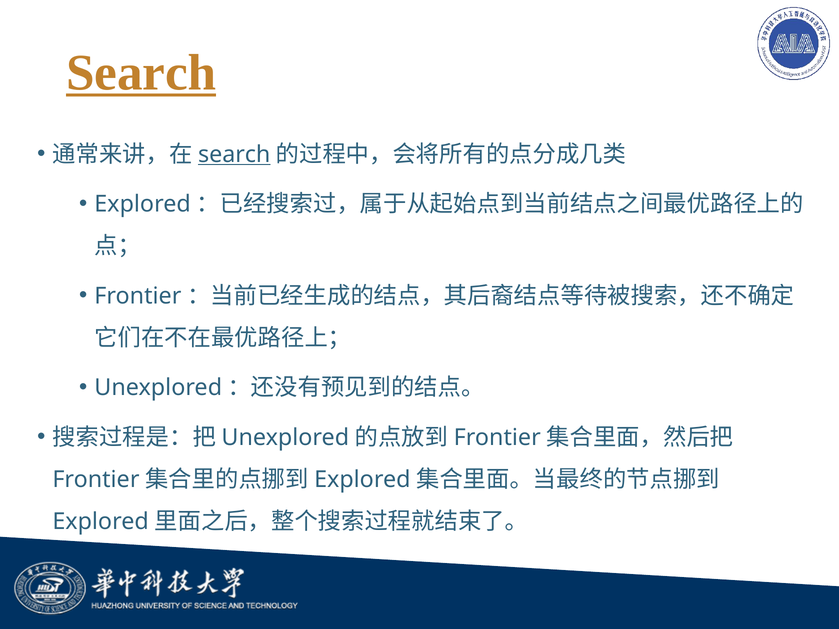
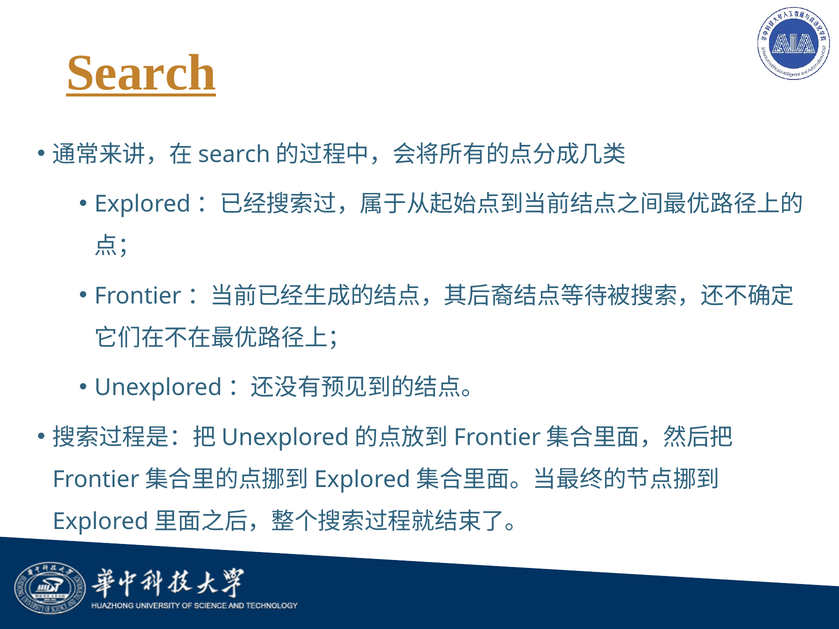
search at (234, 154) underline: present -> none
